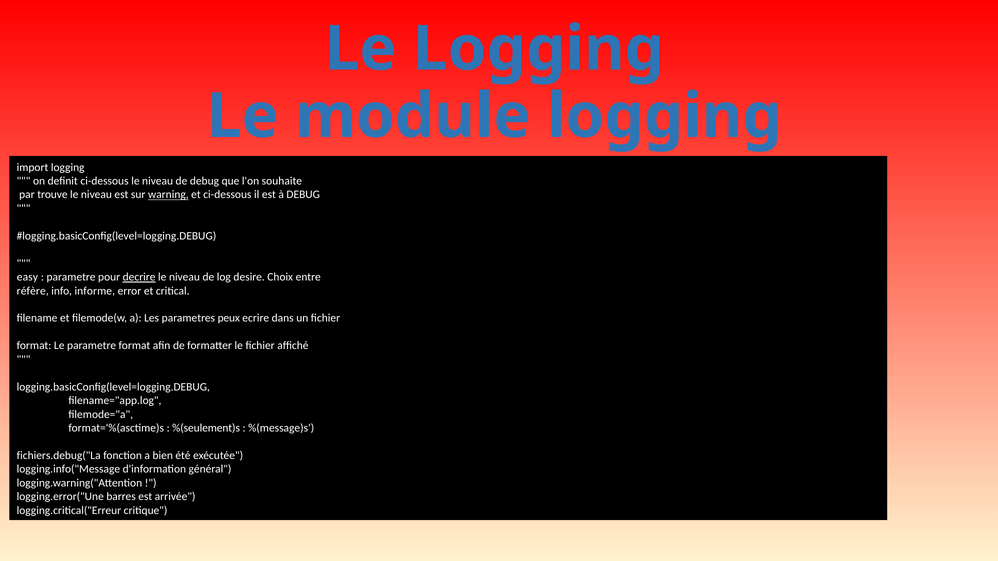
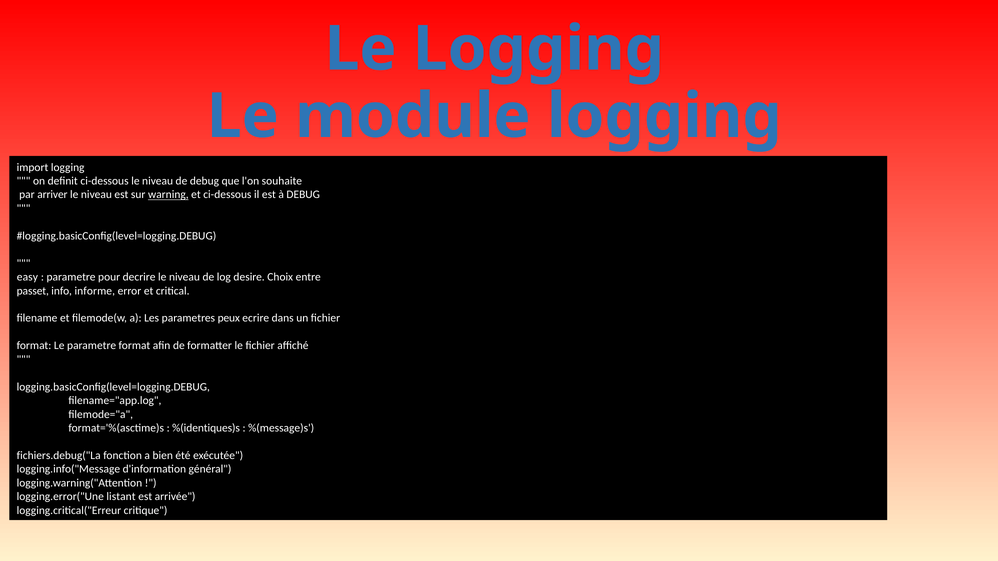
trouve: trouve -> arriver
decrire underline: present -> none
réfère: réfère -> passet
%(seulement)s: %(seulement)s -> %(identiques)s
barres: barres -> listant
